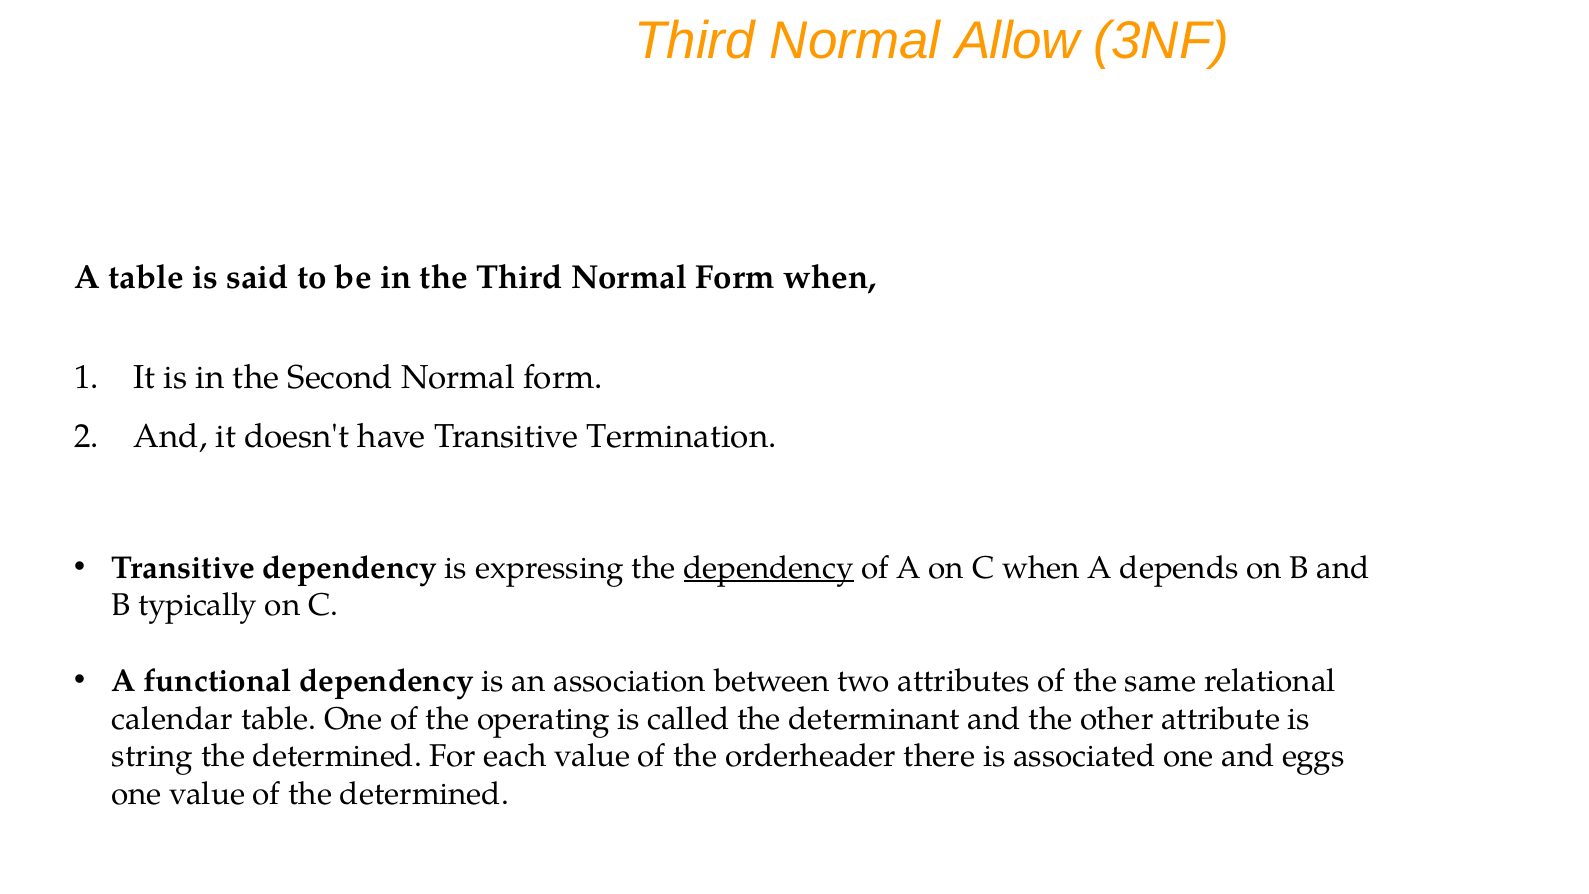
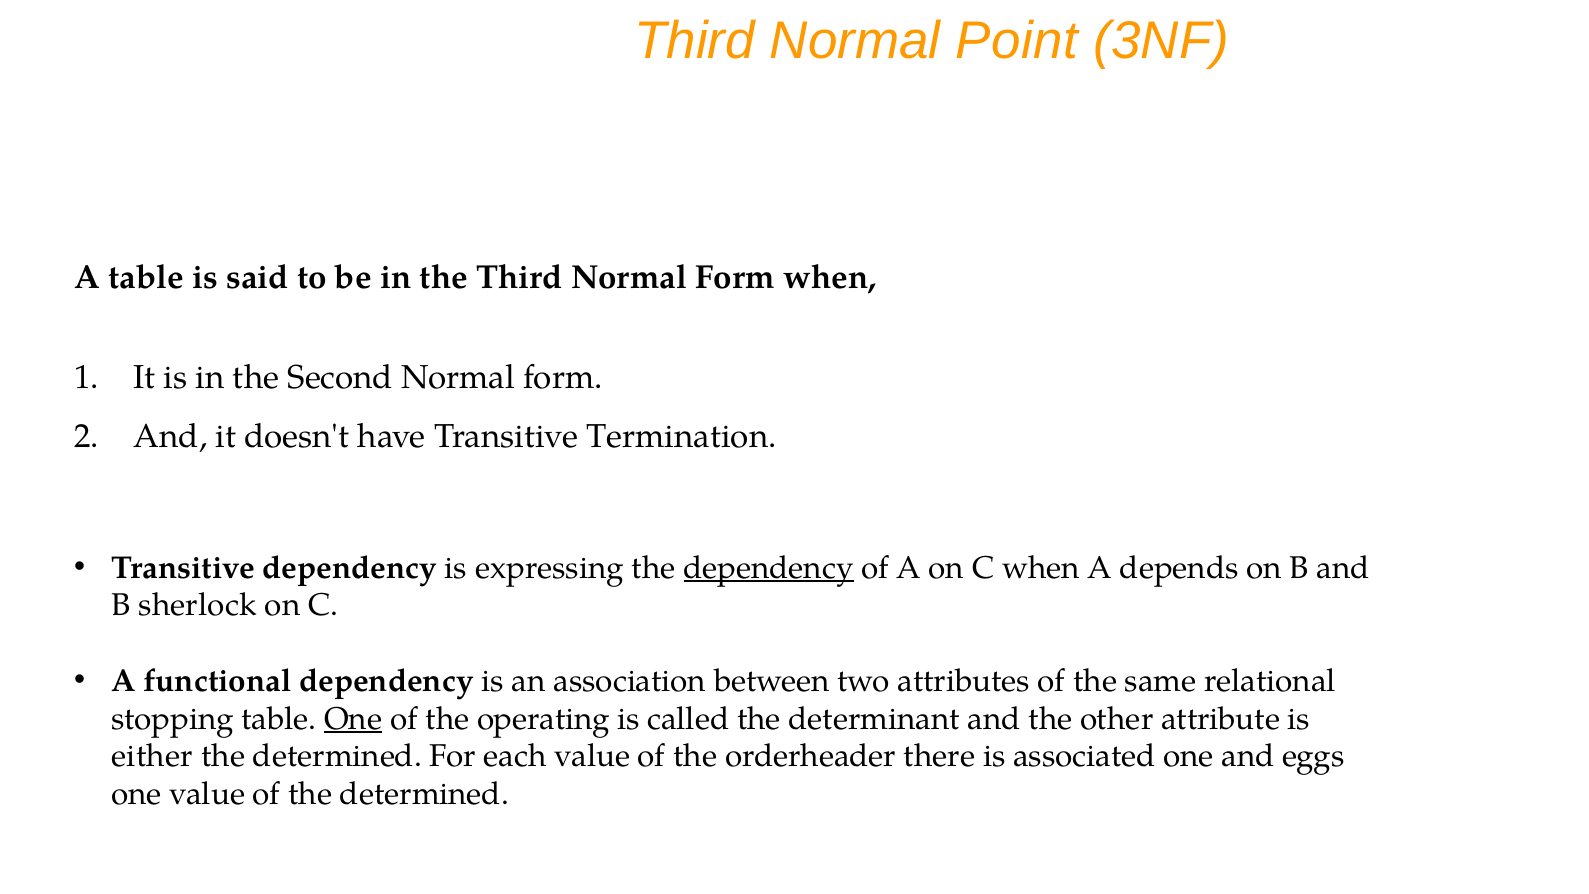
Allow: Allow -> Point
typically: typically -> sherlock
calendar: calendar -> stopping
One at (353, 719) underline: none -> present
string: string -> either
